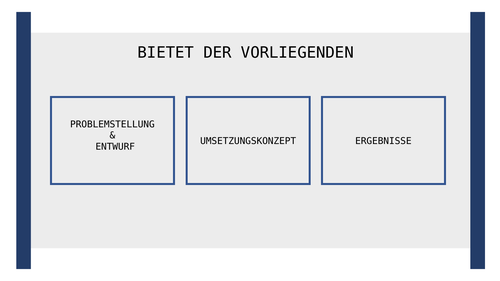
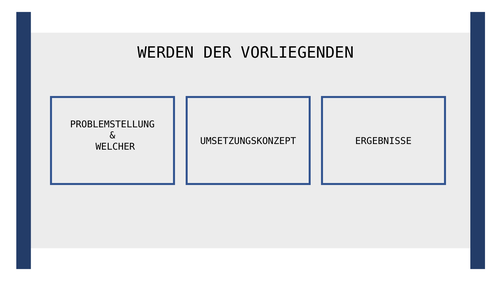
BIETET: BIETET -> WERDEN
ENTWURF: ENTWURF -> WELCHER
